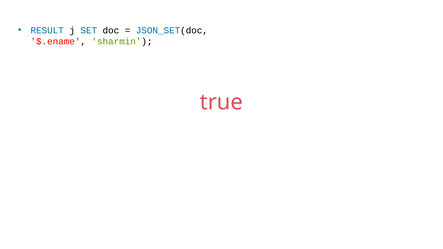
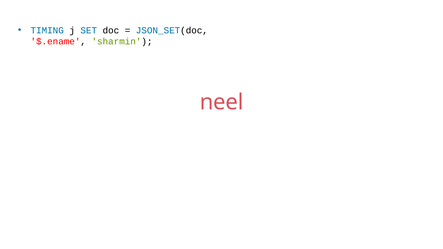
RESULT: RESULT -> TIMING
true: true -> neel
